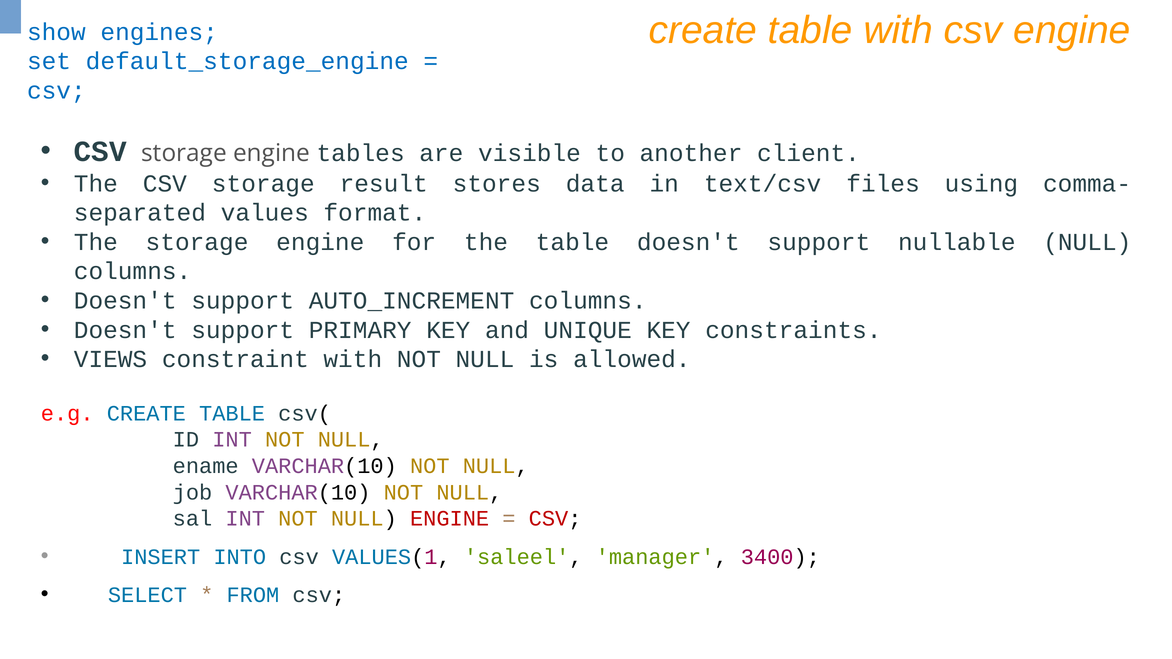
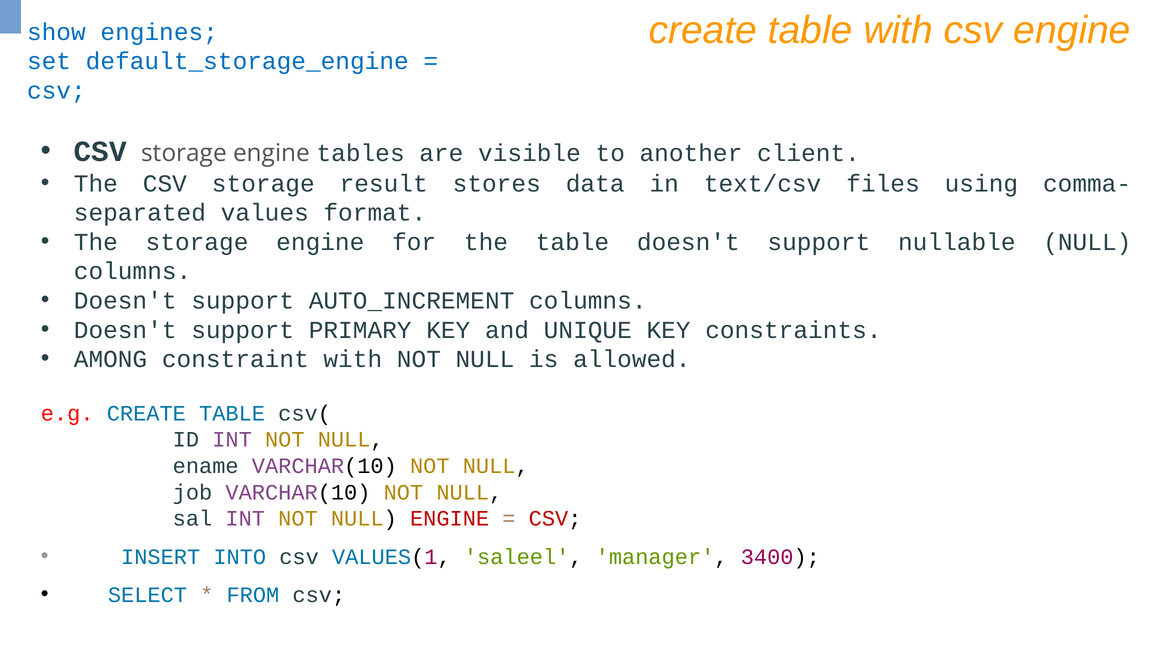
VIEWS: VIEWS -> AMONG
